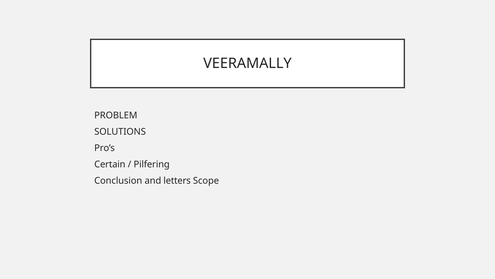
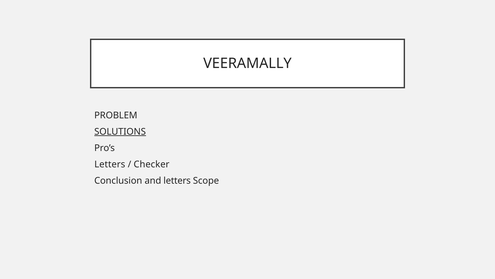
SOLUTIONS underline: none -> present
Certain at (110, 164): Certain -> Letters
Pilfering: Pilfering -> Checker
